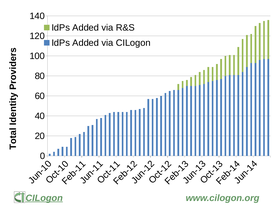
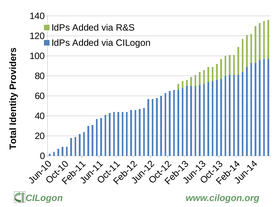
CILogon at (44, 198) underline: present -> none
